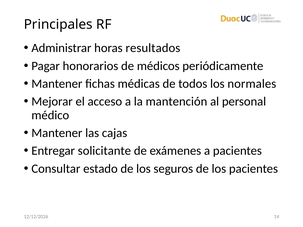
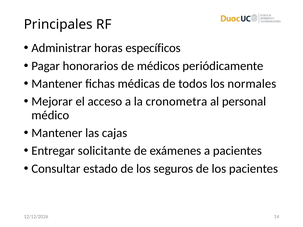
resultados: resultados -> específicos
mantención: mantención -> cronometra
